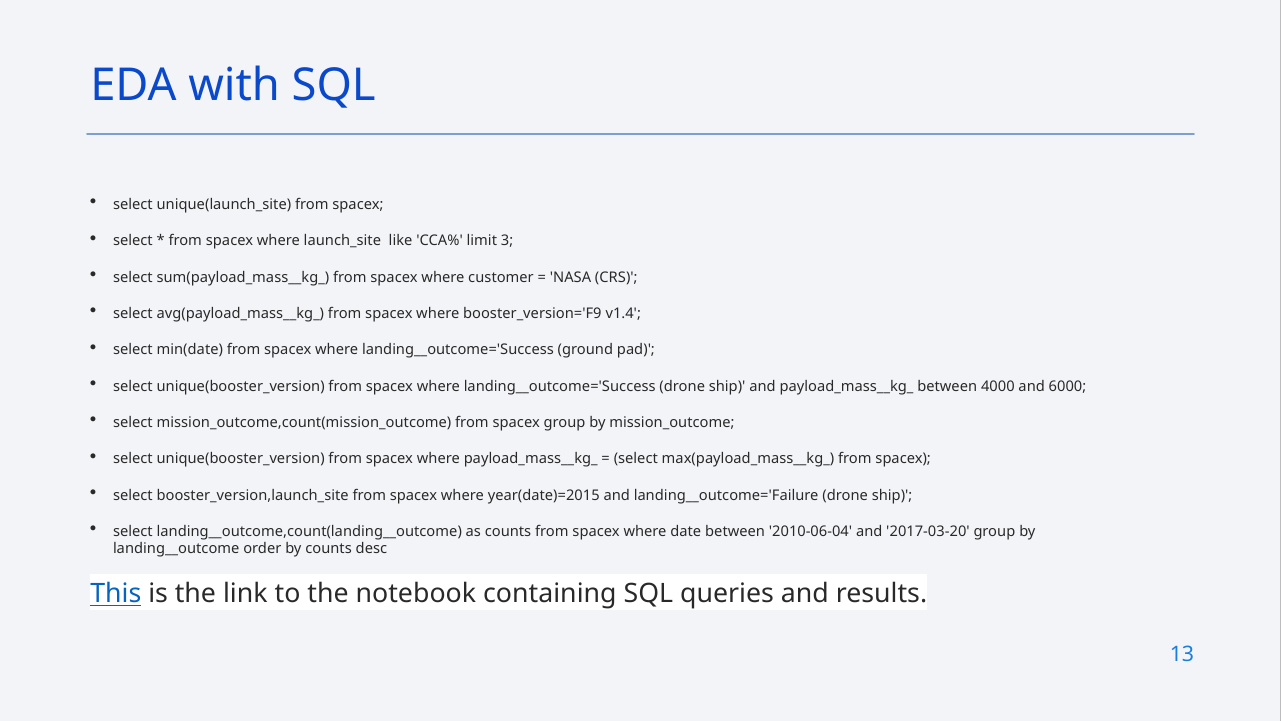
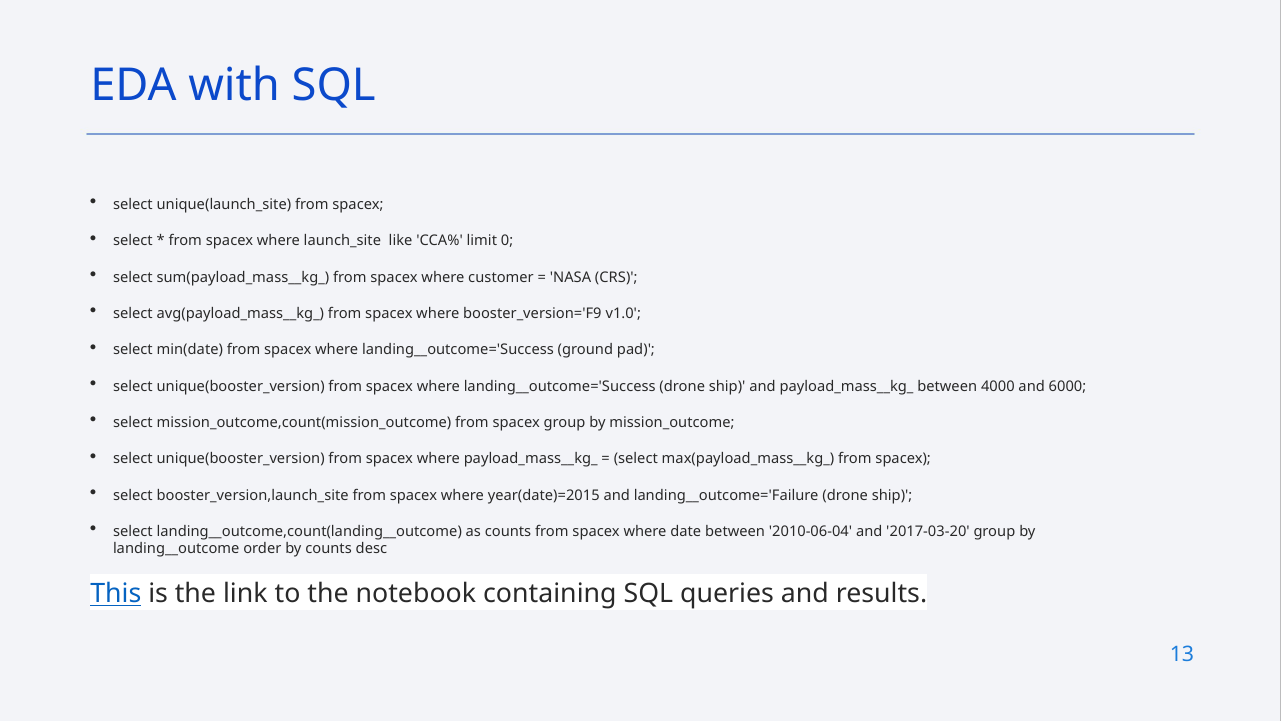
3: 3 -> 0
v1.4: v1.4 -> v1.0
